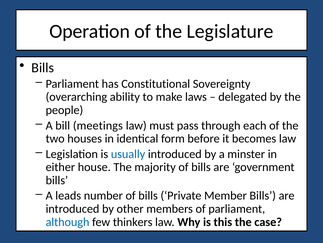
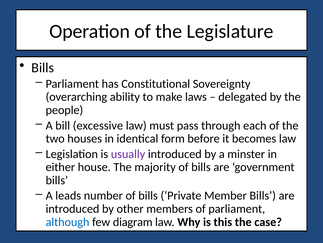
meetings: meetings -> excessive
usually colour: blue -> purple
thinkers: thinkers -> diagram
